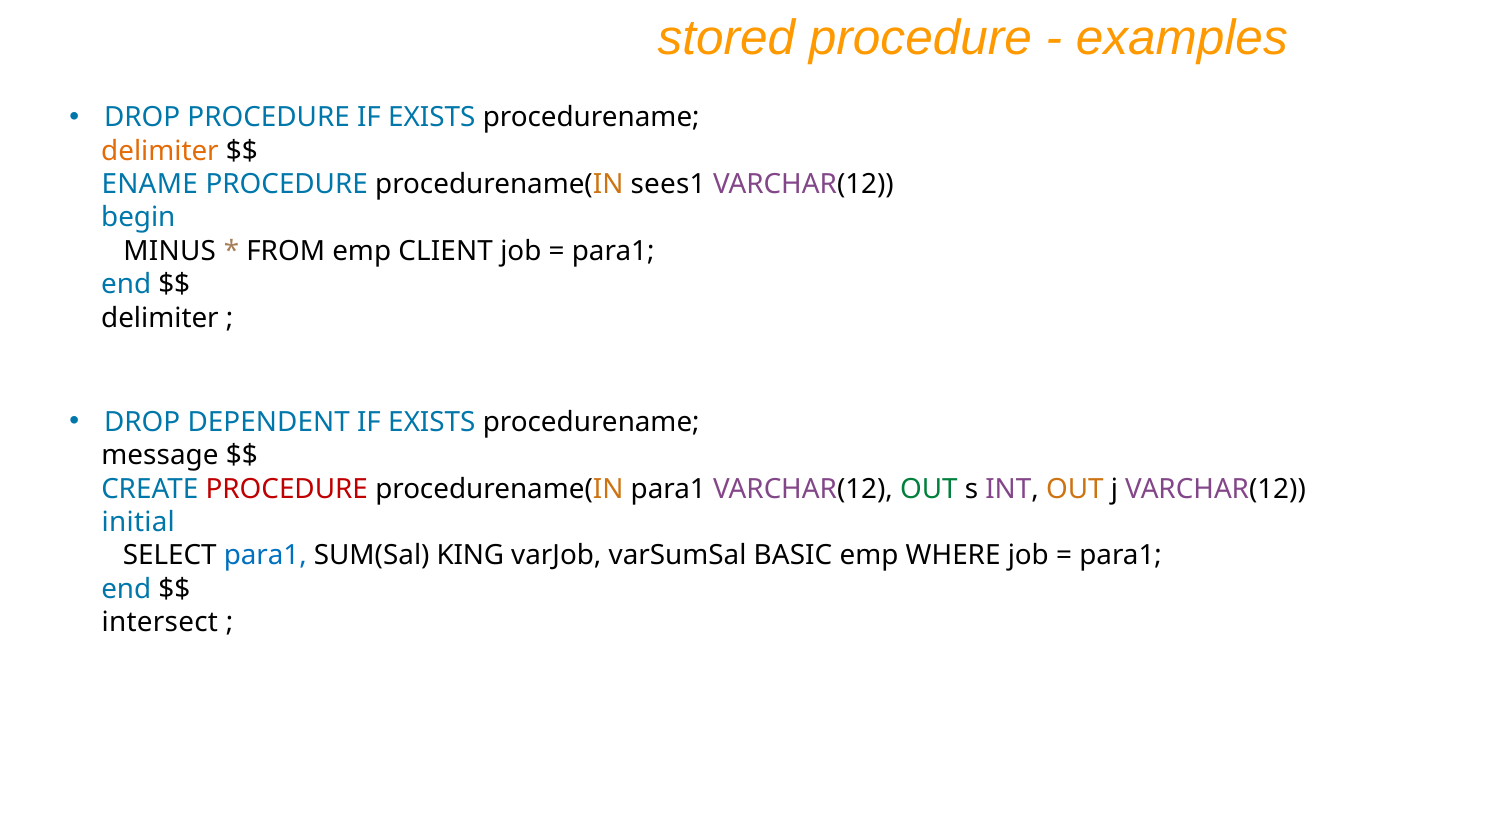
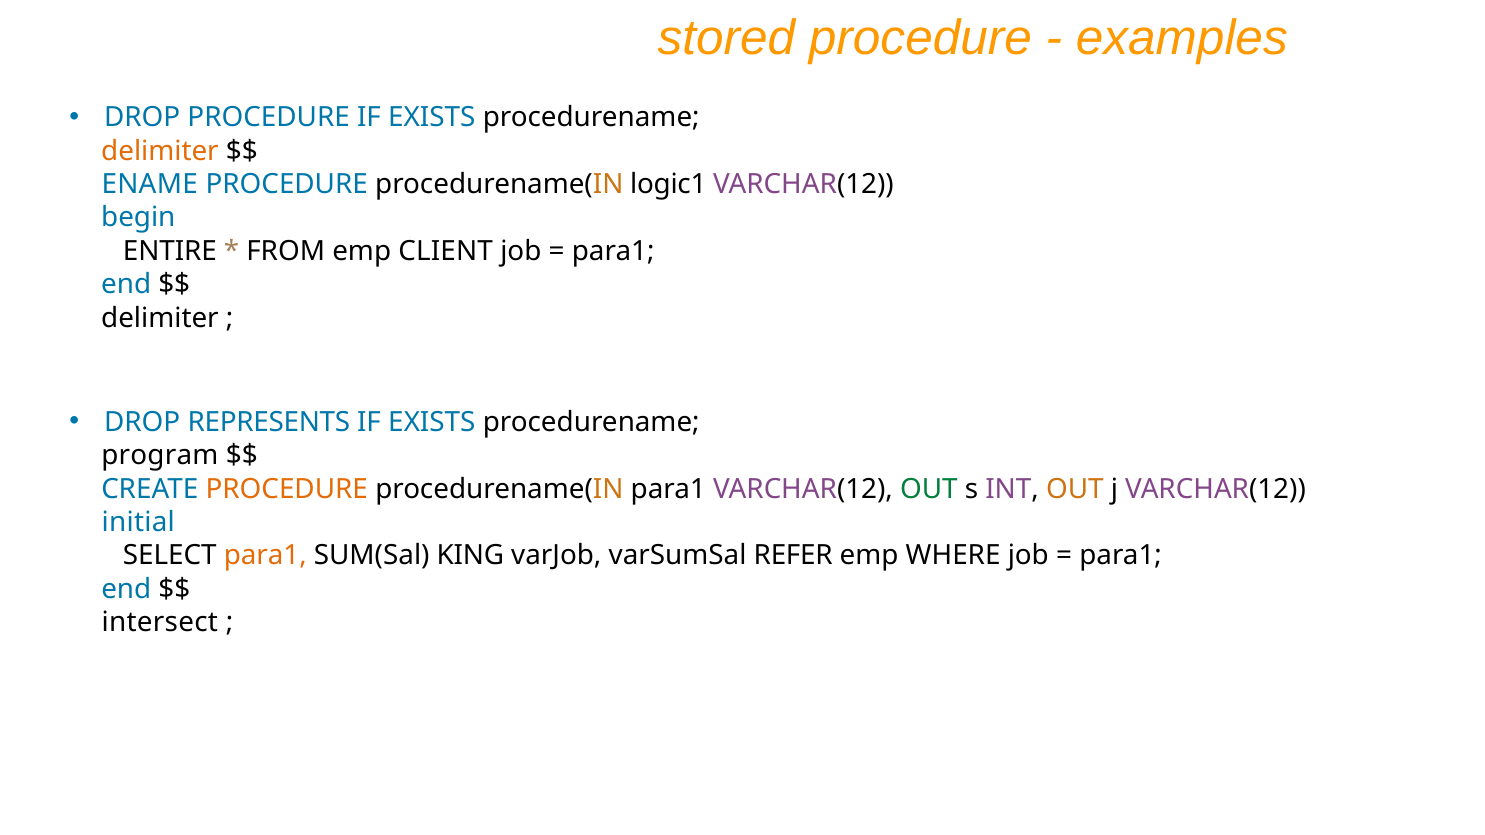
sees1: sees1 -> logic1
MINUS: MINUS -> ENTIRE
DEPENDENT: DEPENDENT -> REPRESENTS
message: message -> program
PROCEDURE at (287, 489) colour: red -> orange
para1 at (265, 556) colour: blue -> orange
BASIC: BASIC -> REFER
